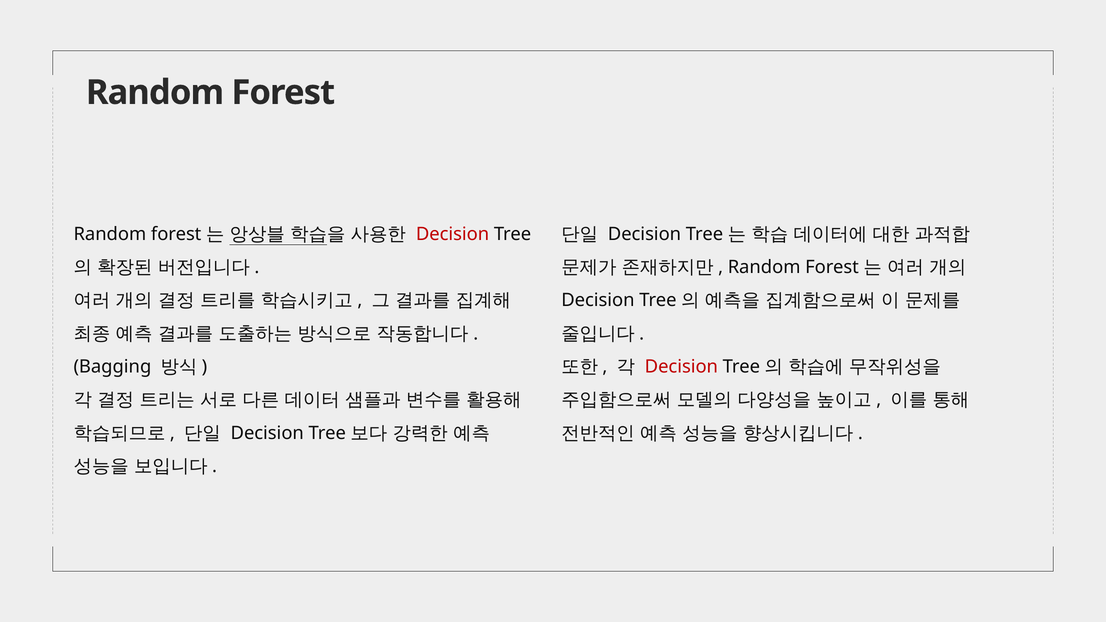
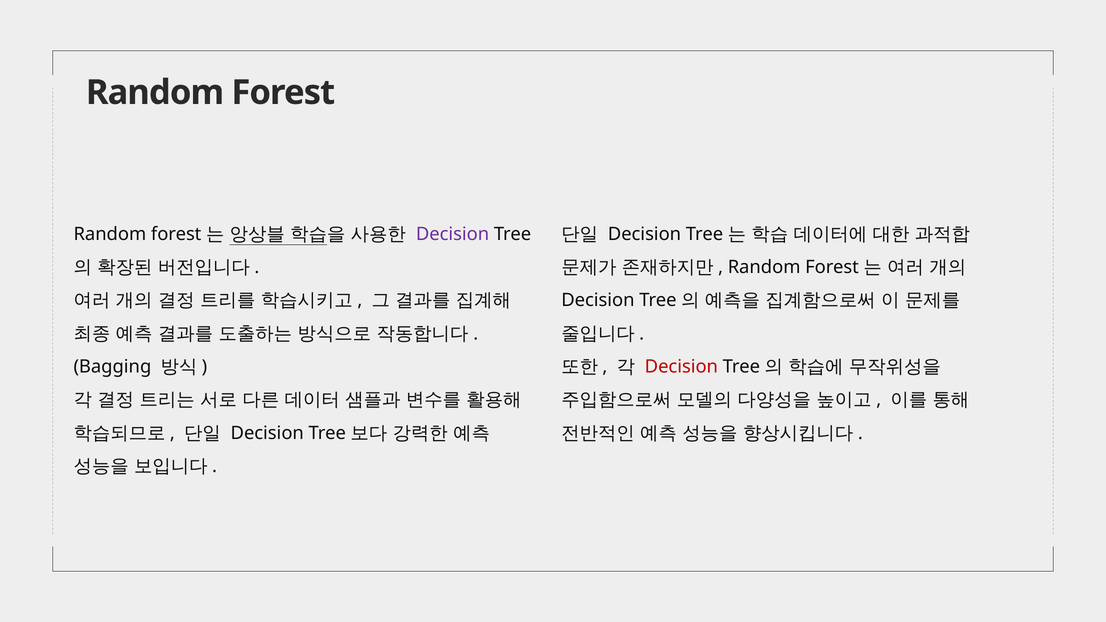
Decision at (453, 234) colour: red -> purple
